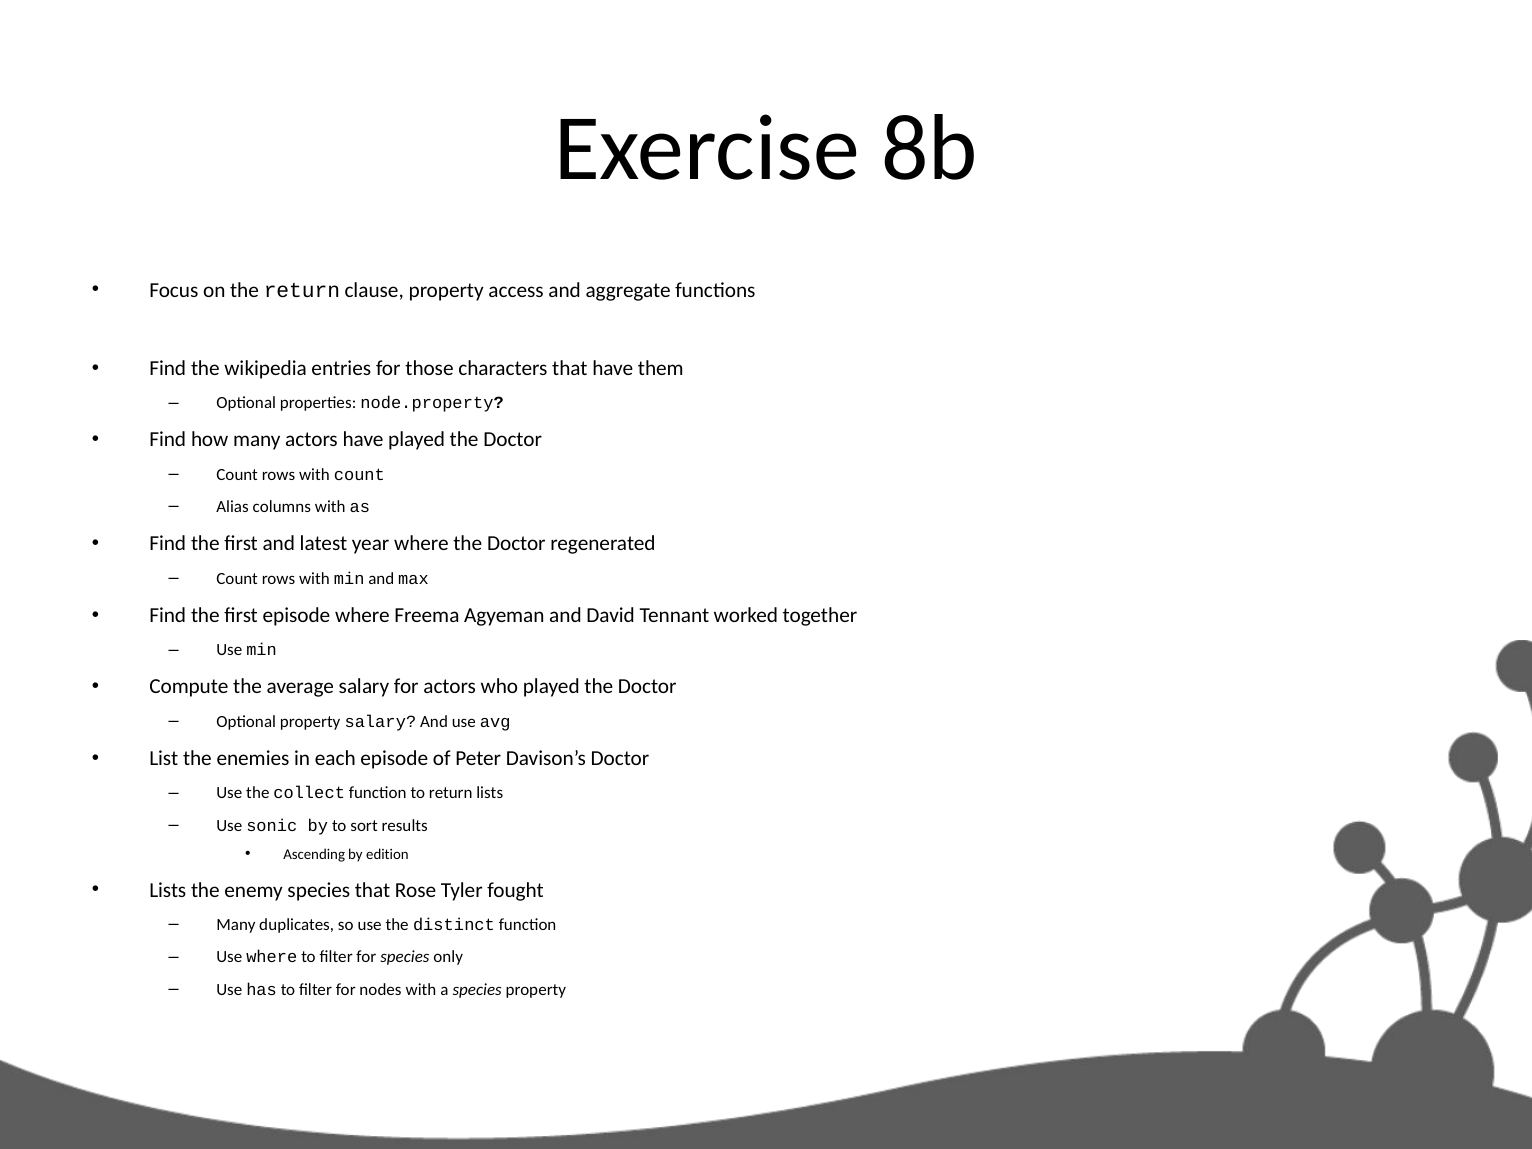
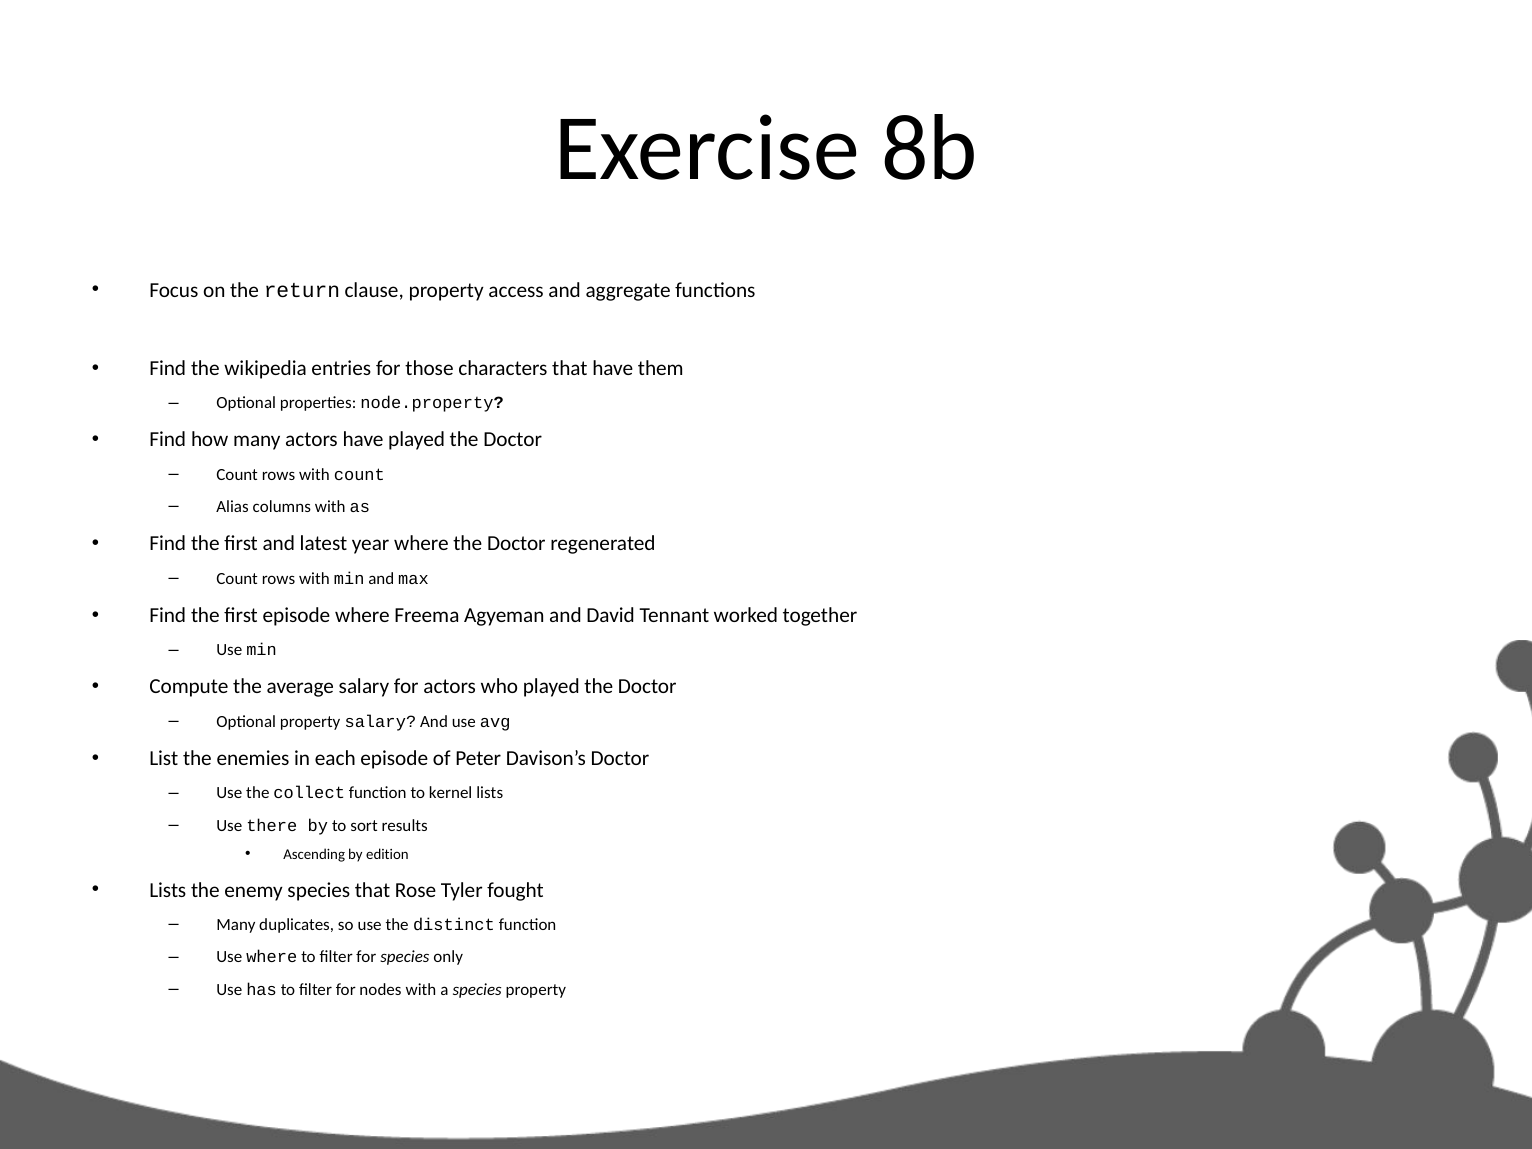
to return: return -> kernel
sonic: sonic -> there
